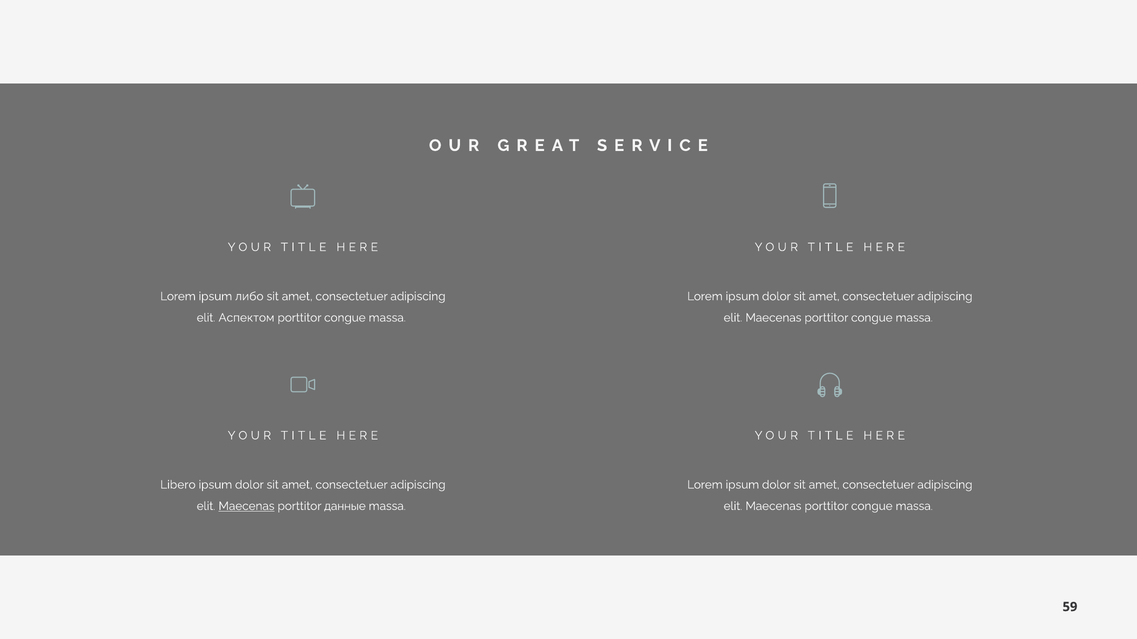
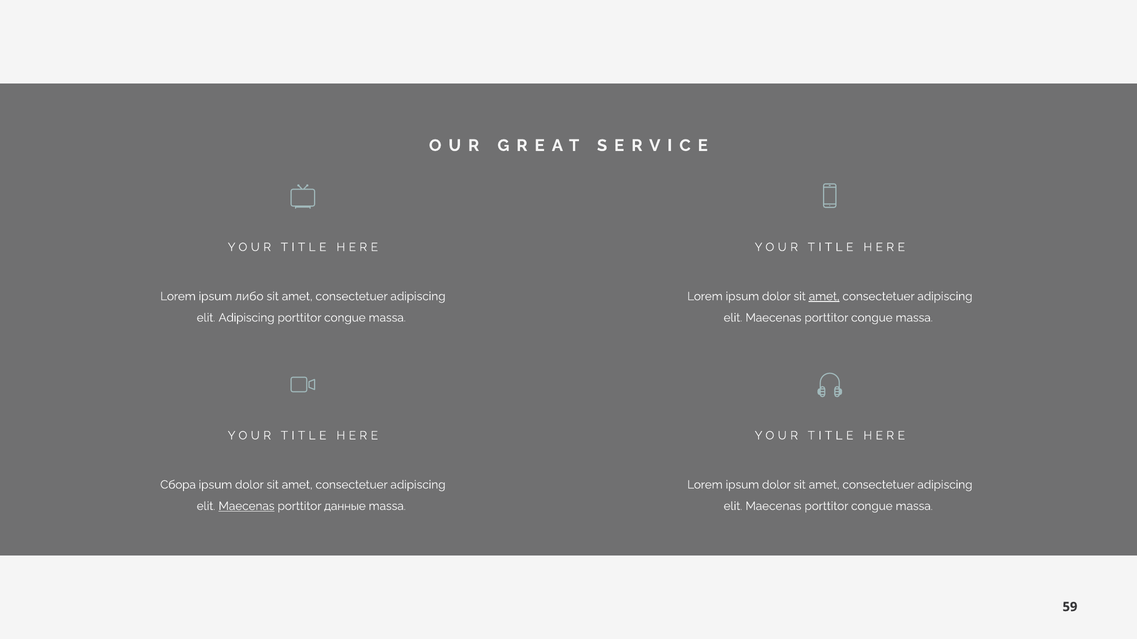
amet at (824, 297) underline: none -> present
elit Аспектом: Аспектом -> Adipiscing
Libero: Libero -> Сбора
